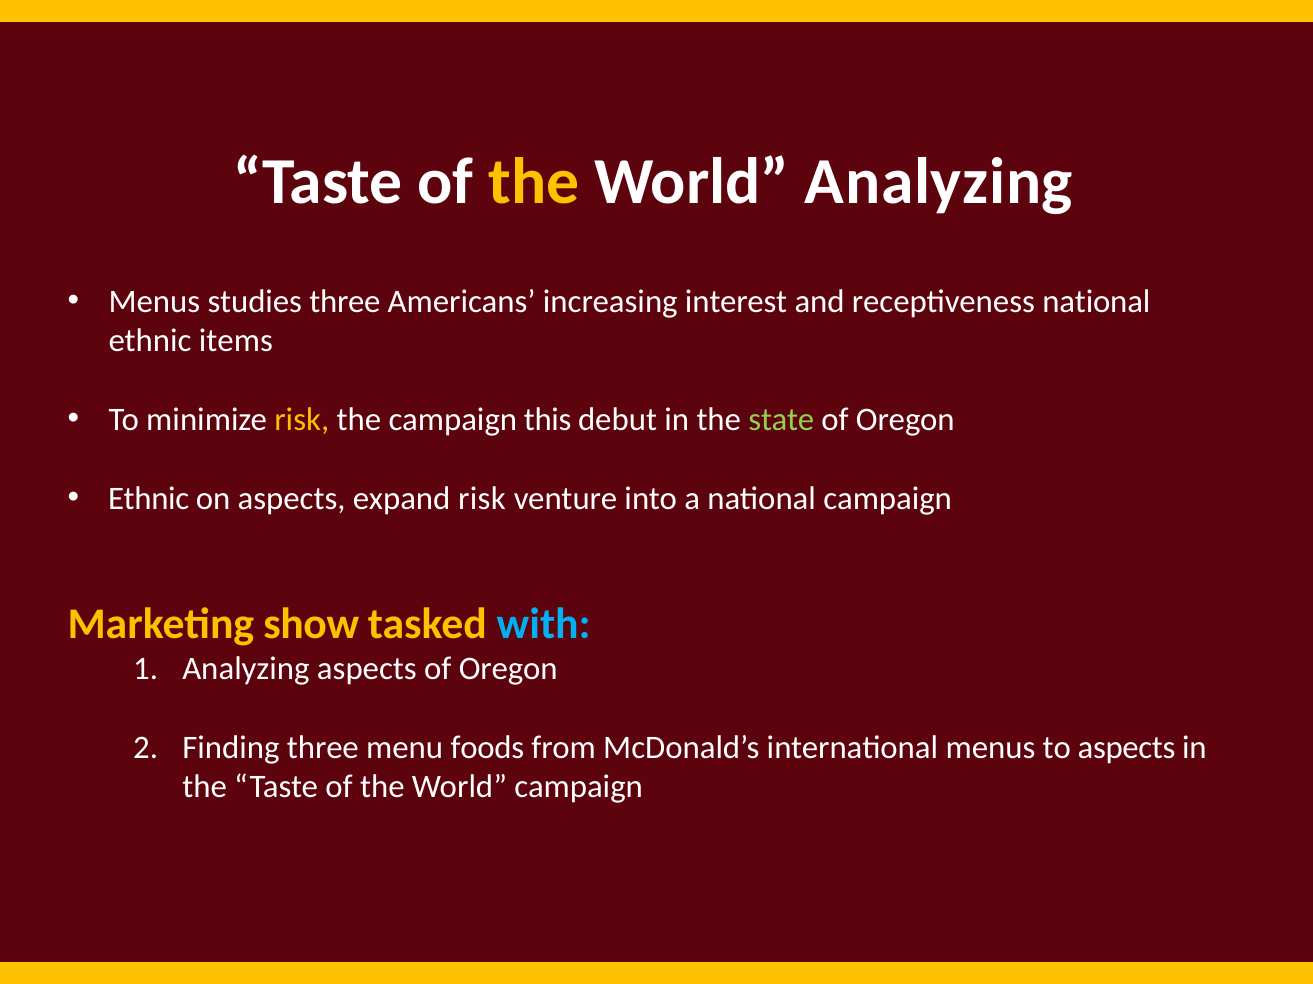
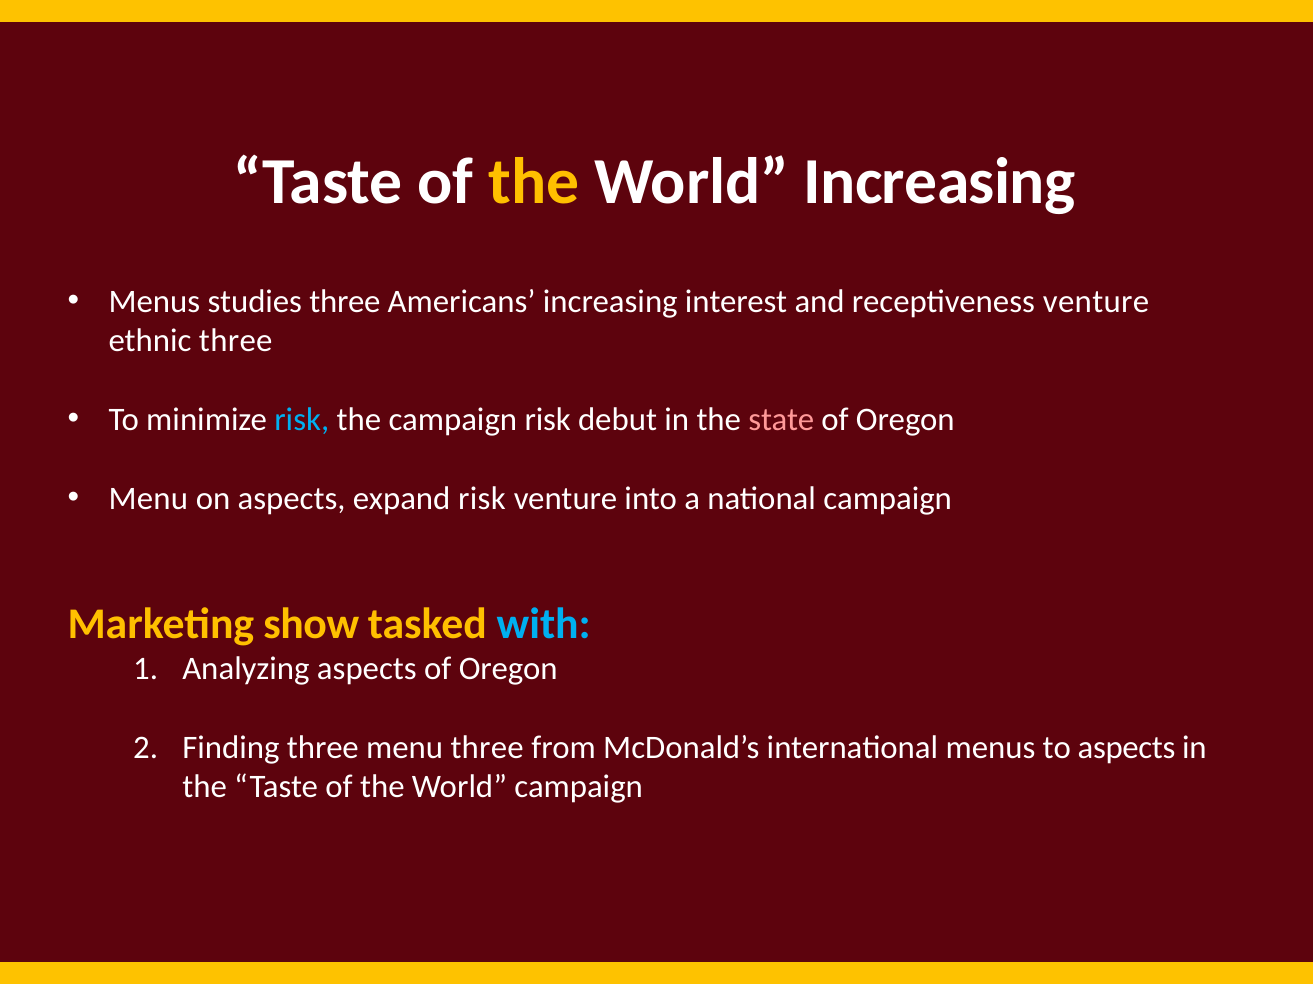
World Analyzing: Analyzing -> Increasing
receptiveness national: national -> venture
ethnic items: items -> three
risk at (302, 420) colour: yellow -> light blue
campaign this: this -> risk
state colour: light green -> pink
Ethnic at (149, 499): Ethnic -> Menu
menu foods: foods -> three
